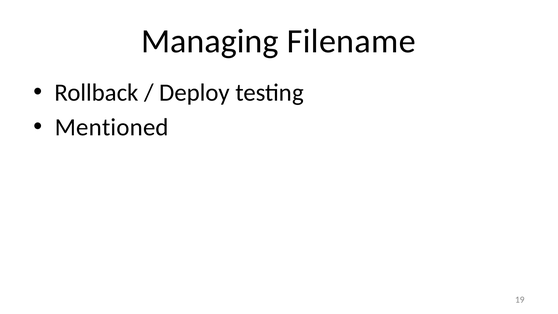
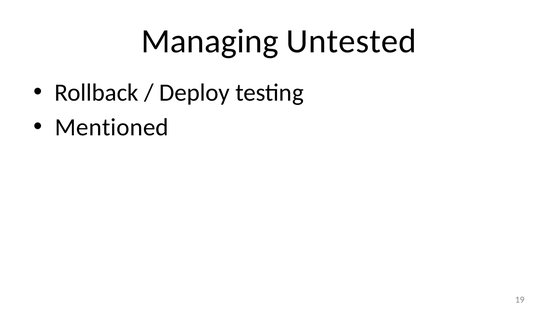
Filename: Filename -> Untested
